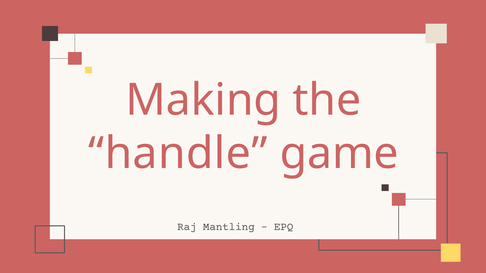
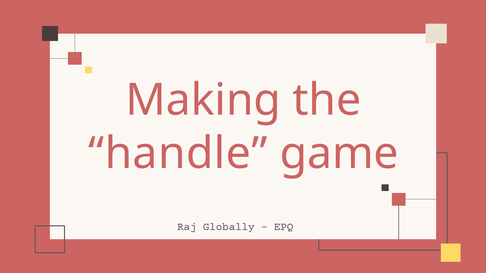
Mantling: Mantling -> Globally
